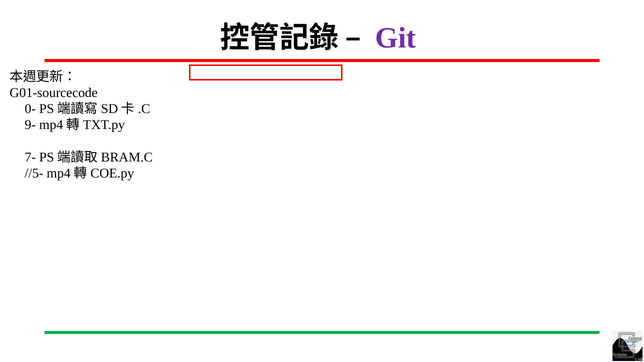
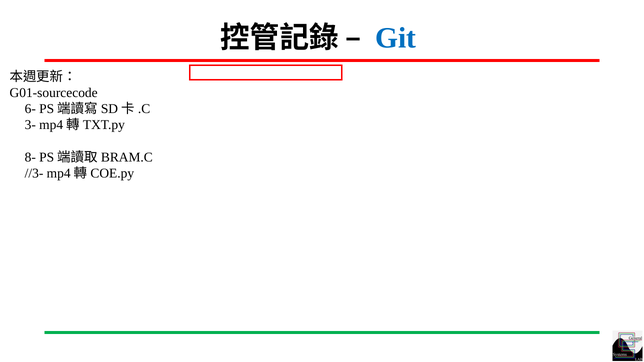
Git colour: purple -> blue
0-: 0- -> 6-
9-: 9- -> 3-
7-: 7- -> 8-
//5-: //5- -> //3-
